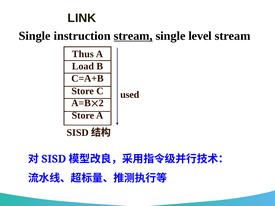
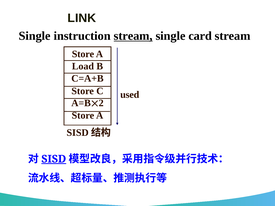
level: level -> card
Thus at (83, 54): Thus -> Store
SISD underline: none -> present
